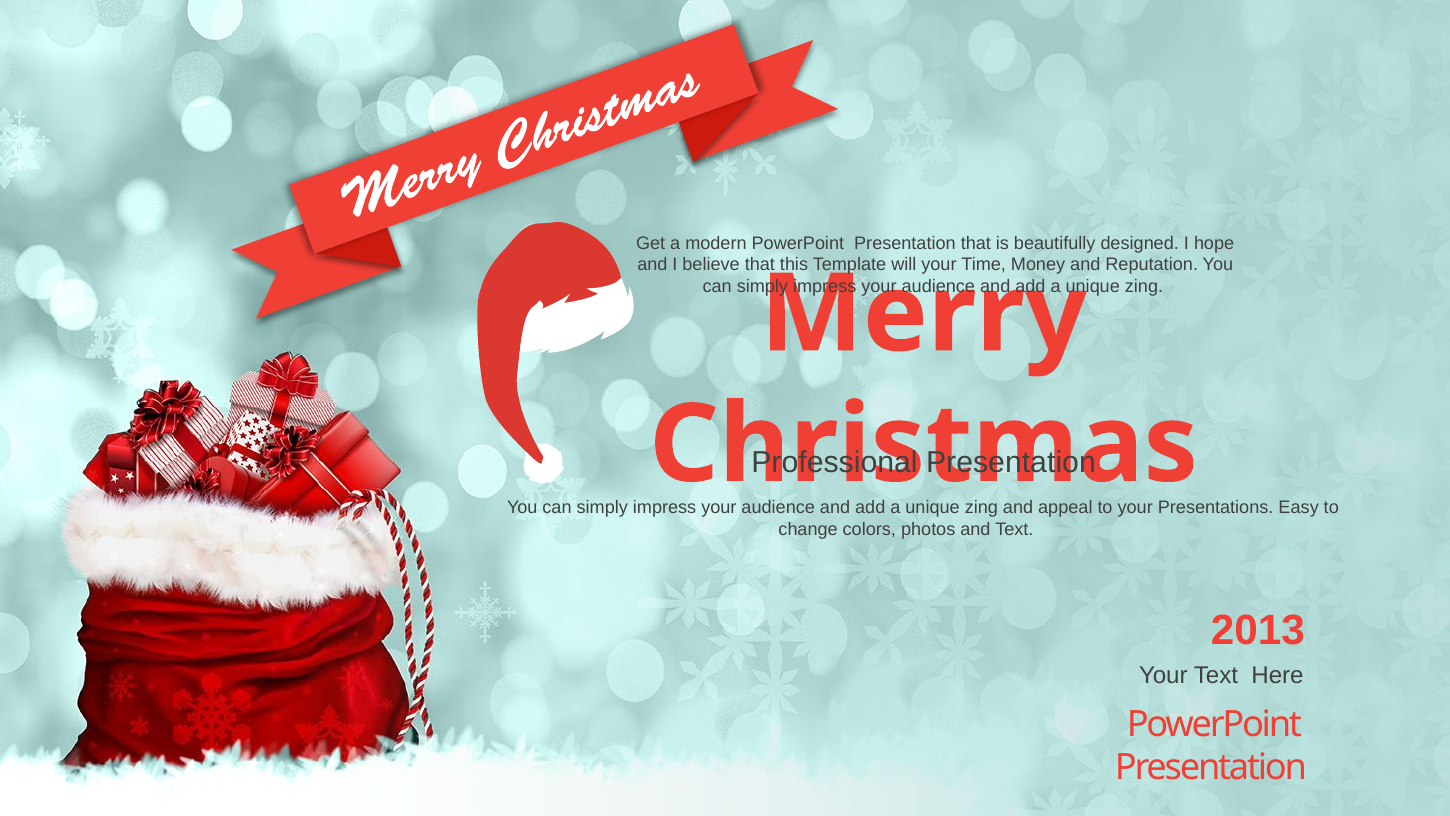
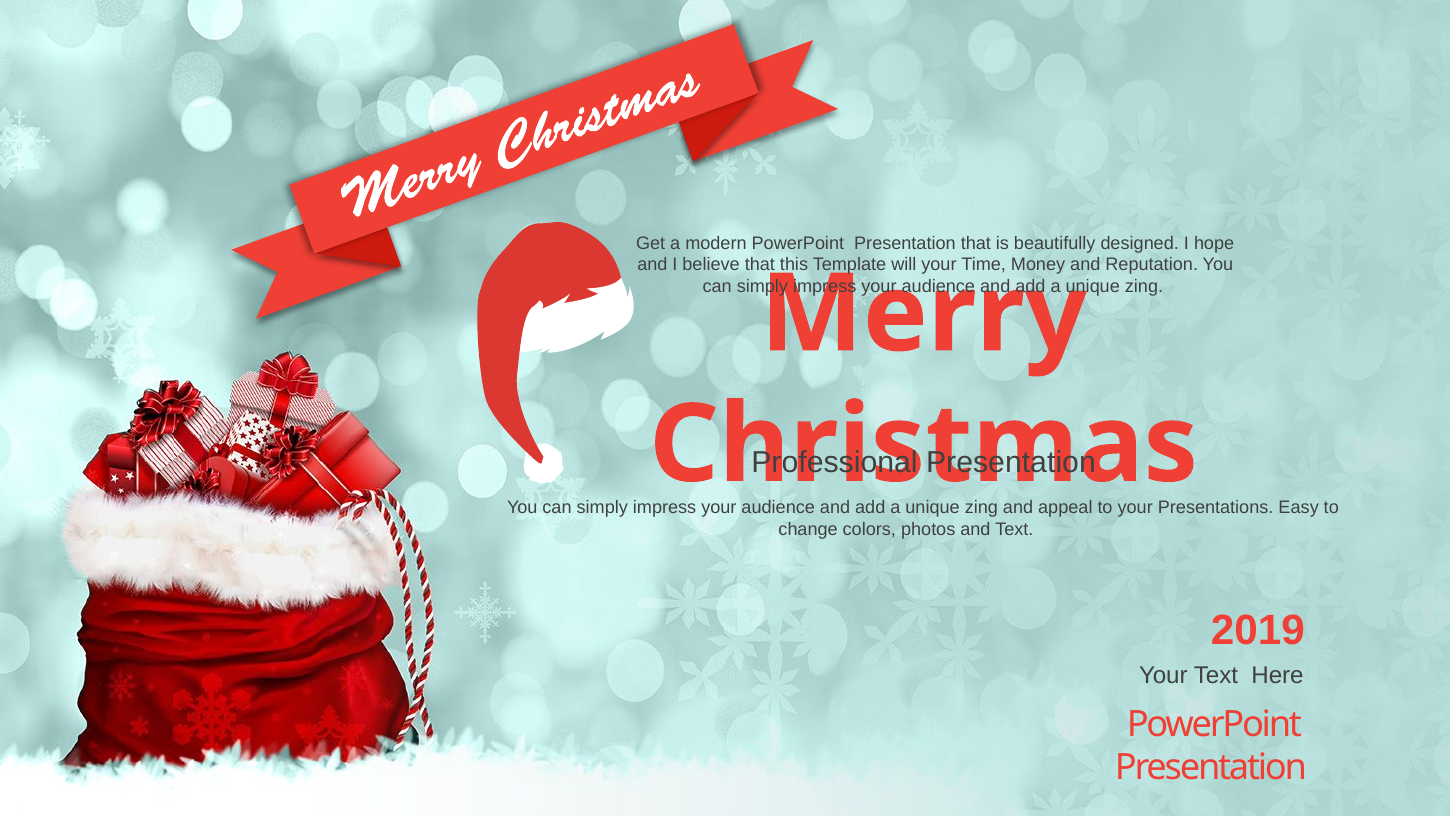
2013: 2013 -> 2019
